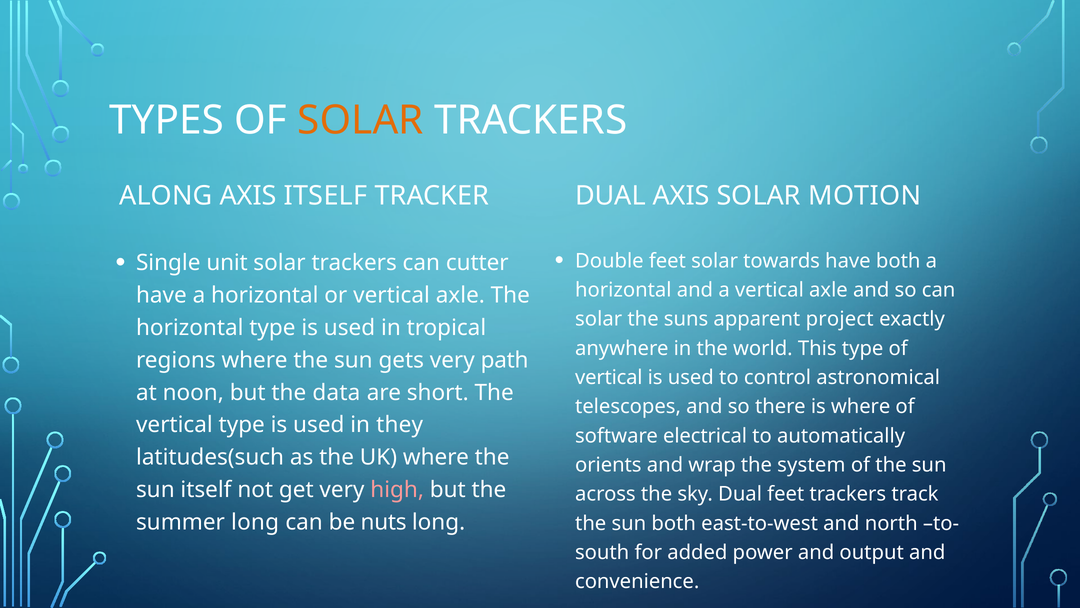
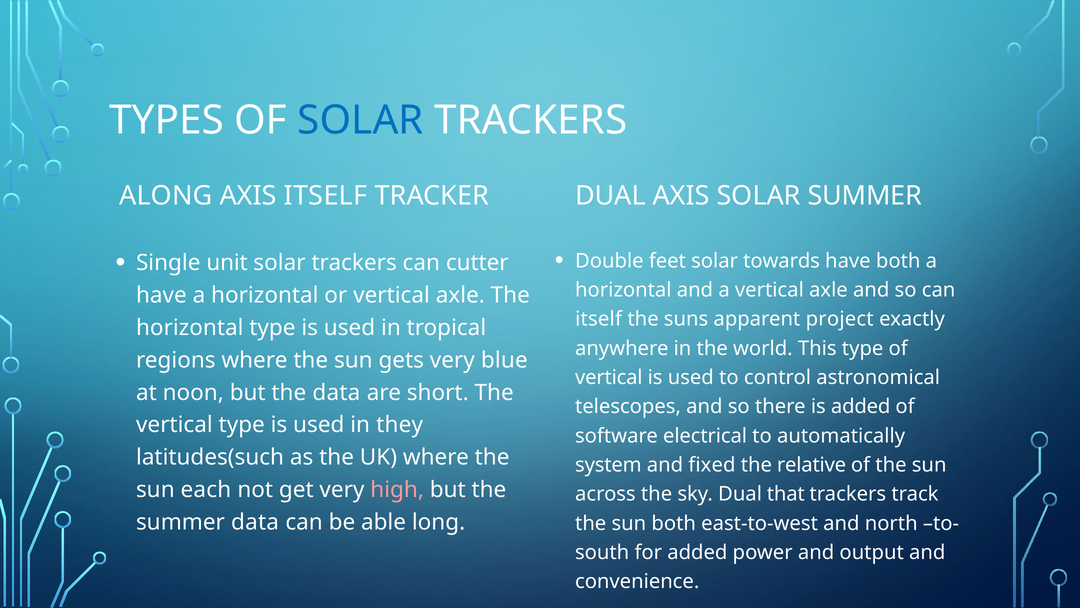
SOLAR at (361, 120) colour: orange -> blue
SOLAR MOTION: MOTION -> SUMMER
solar at (599, 319): solar -> itself
path: path -> blue
is where: where -> added
orients: orients -> system
wrap: wrap -> fixed
system: system -> relative
sun itself: itself -> each
Dual feet: feet -> that
summer long: long -> data
nuts: nuts -> able
